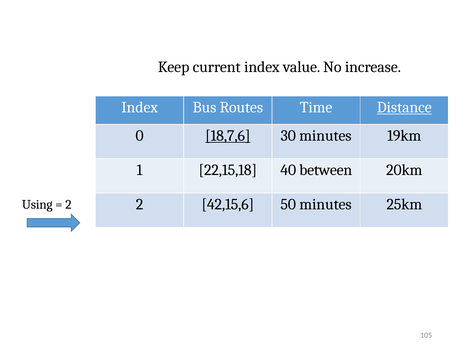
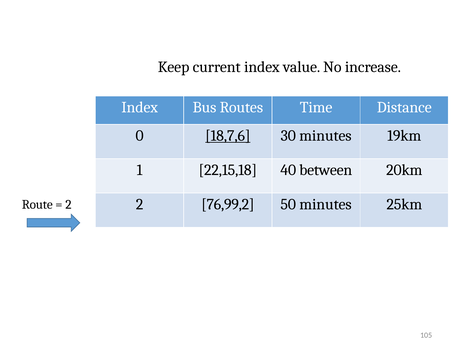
Distance underline: present -> none
42,15,6: 42,15,6 -> 76,99,2
Using: Using -> Route
